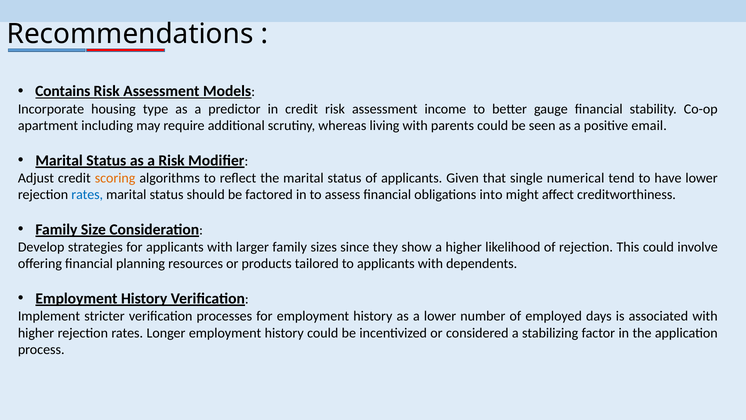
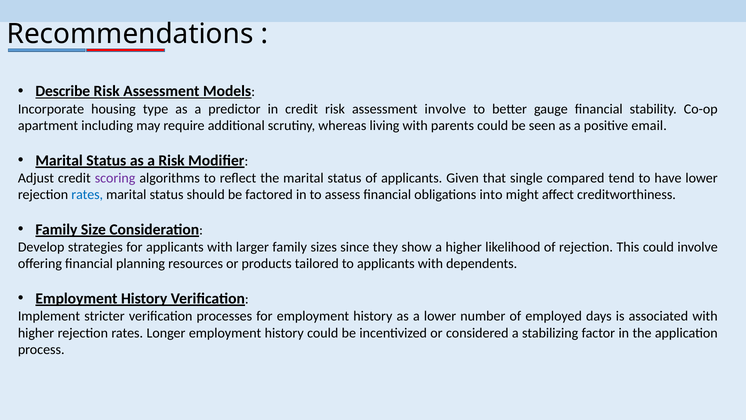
Contains: Contains -> Describe
assessment income: income -> involve
scoring colour: orange -> purple
numerical: numerical -> compared
